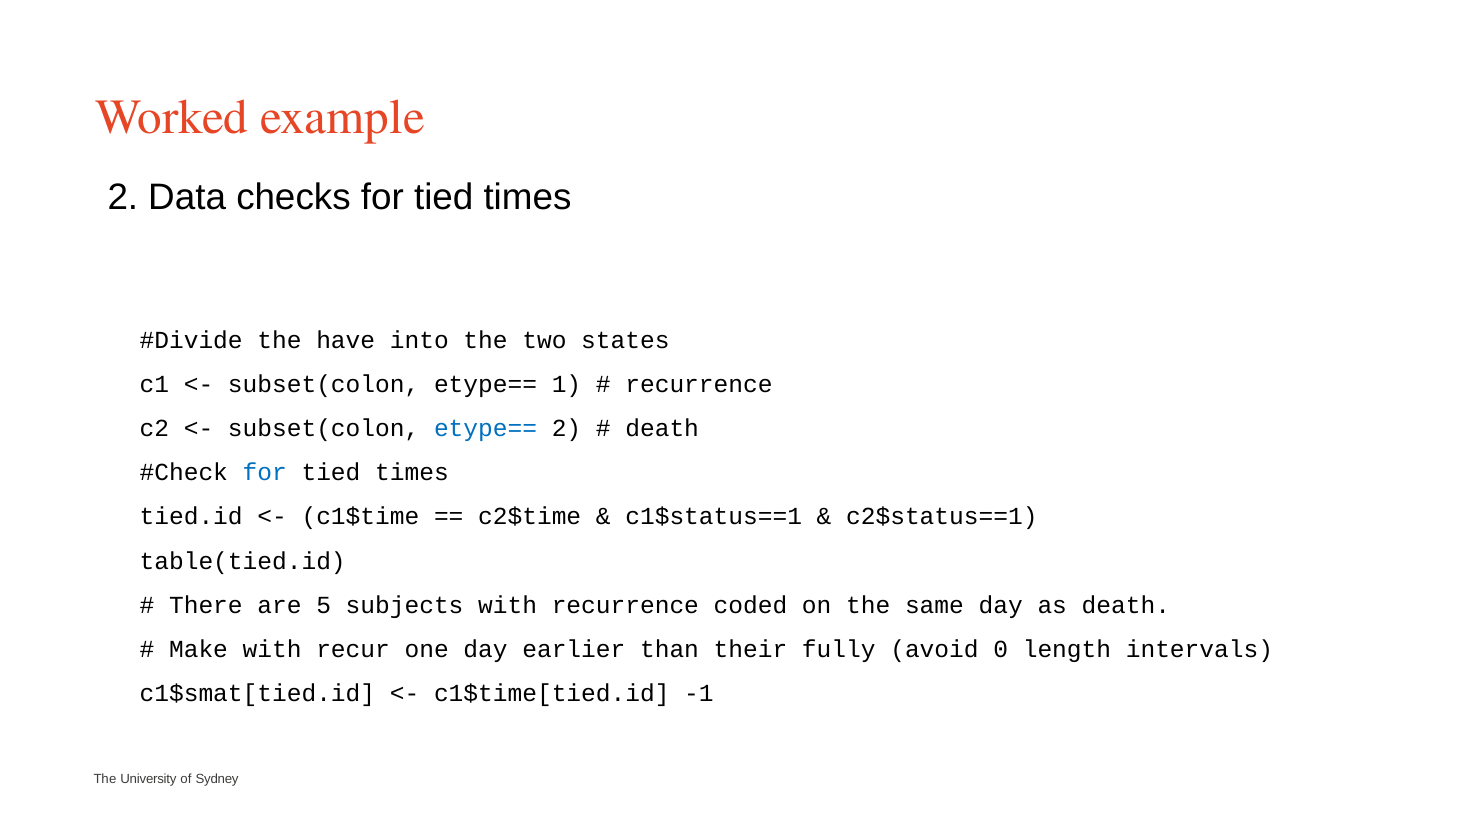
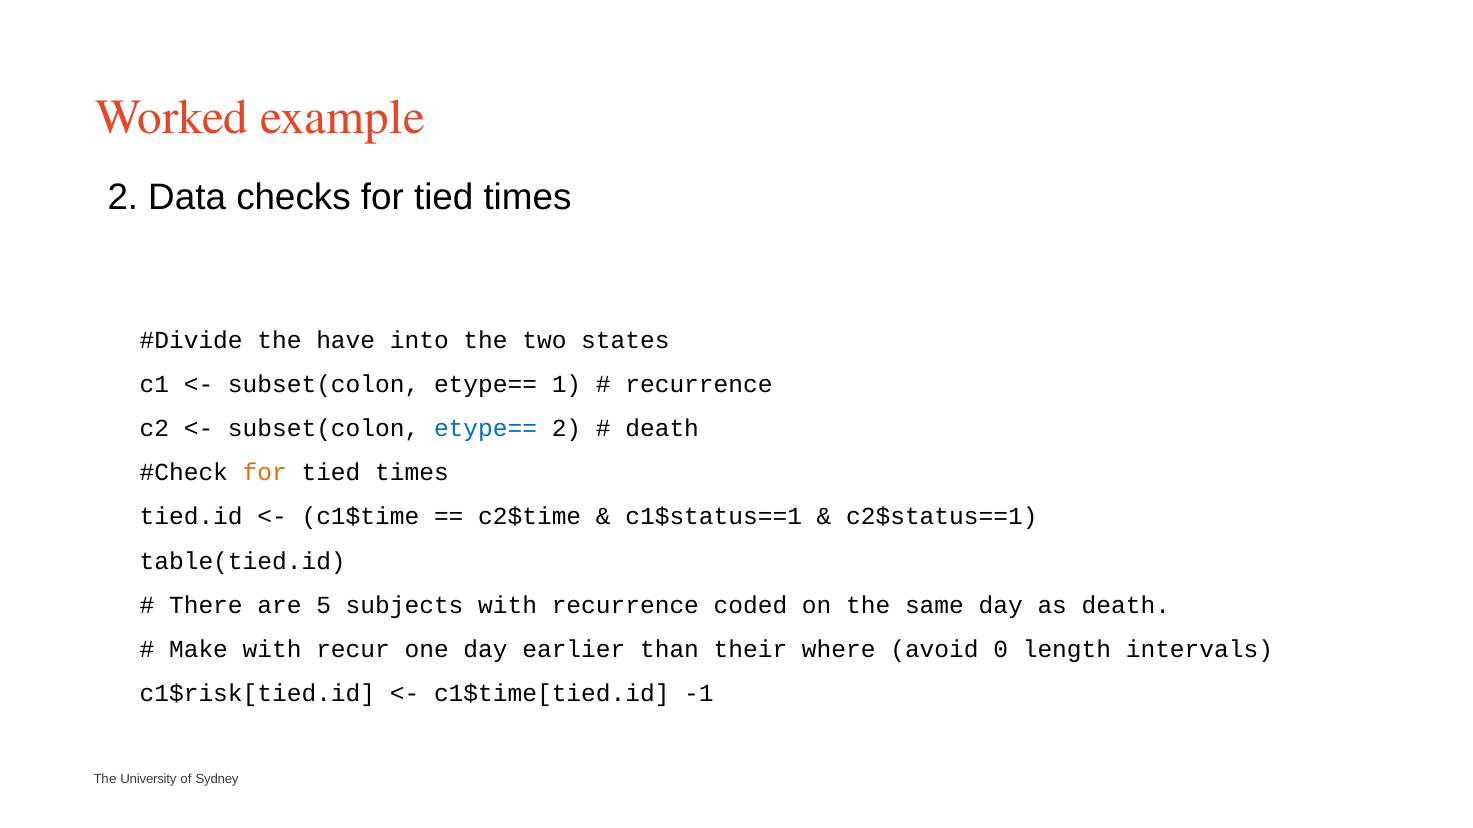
for at (265, 473) colour: blue -> orange
fully: fully -> where
c1$smat[tied.id: c1$smat[tied.id -> c1$risk[tied.id
